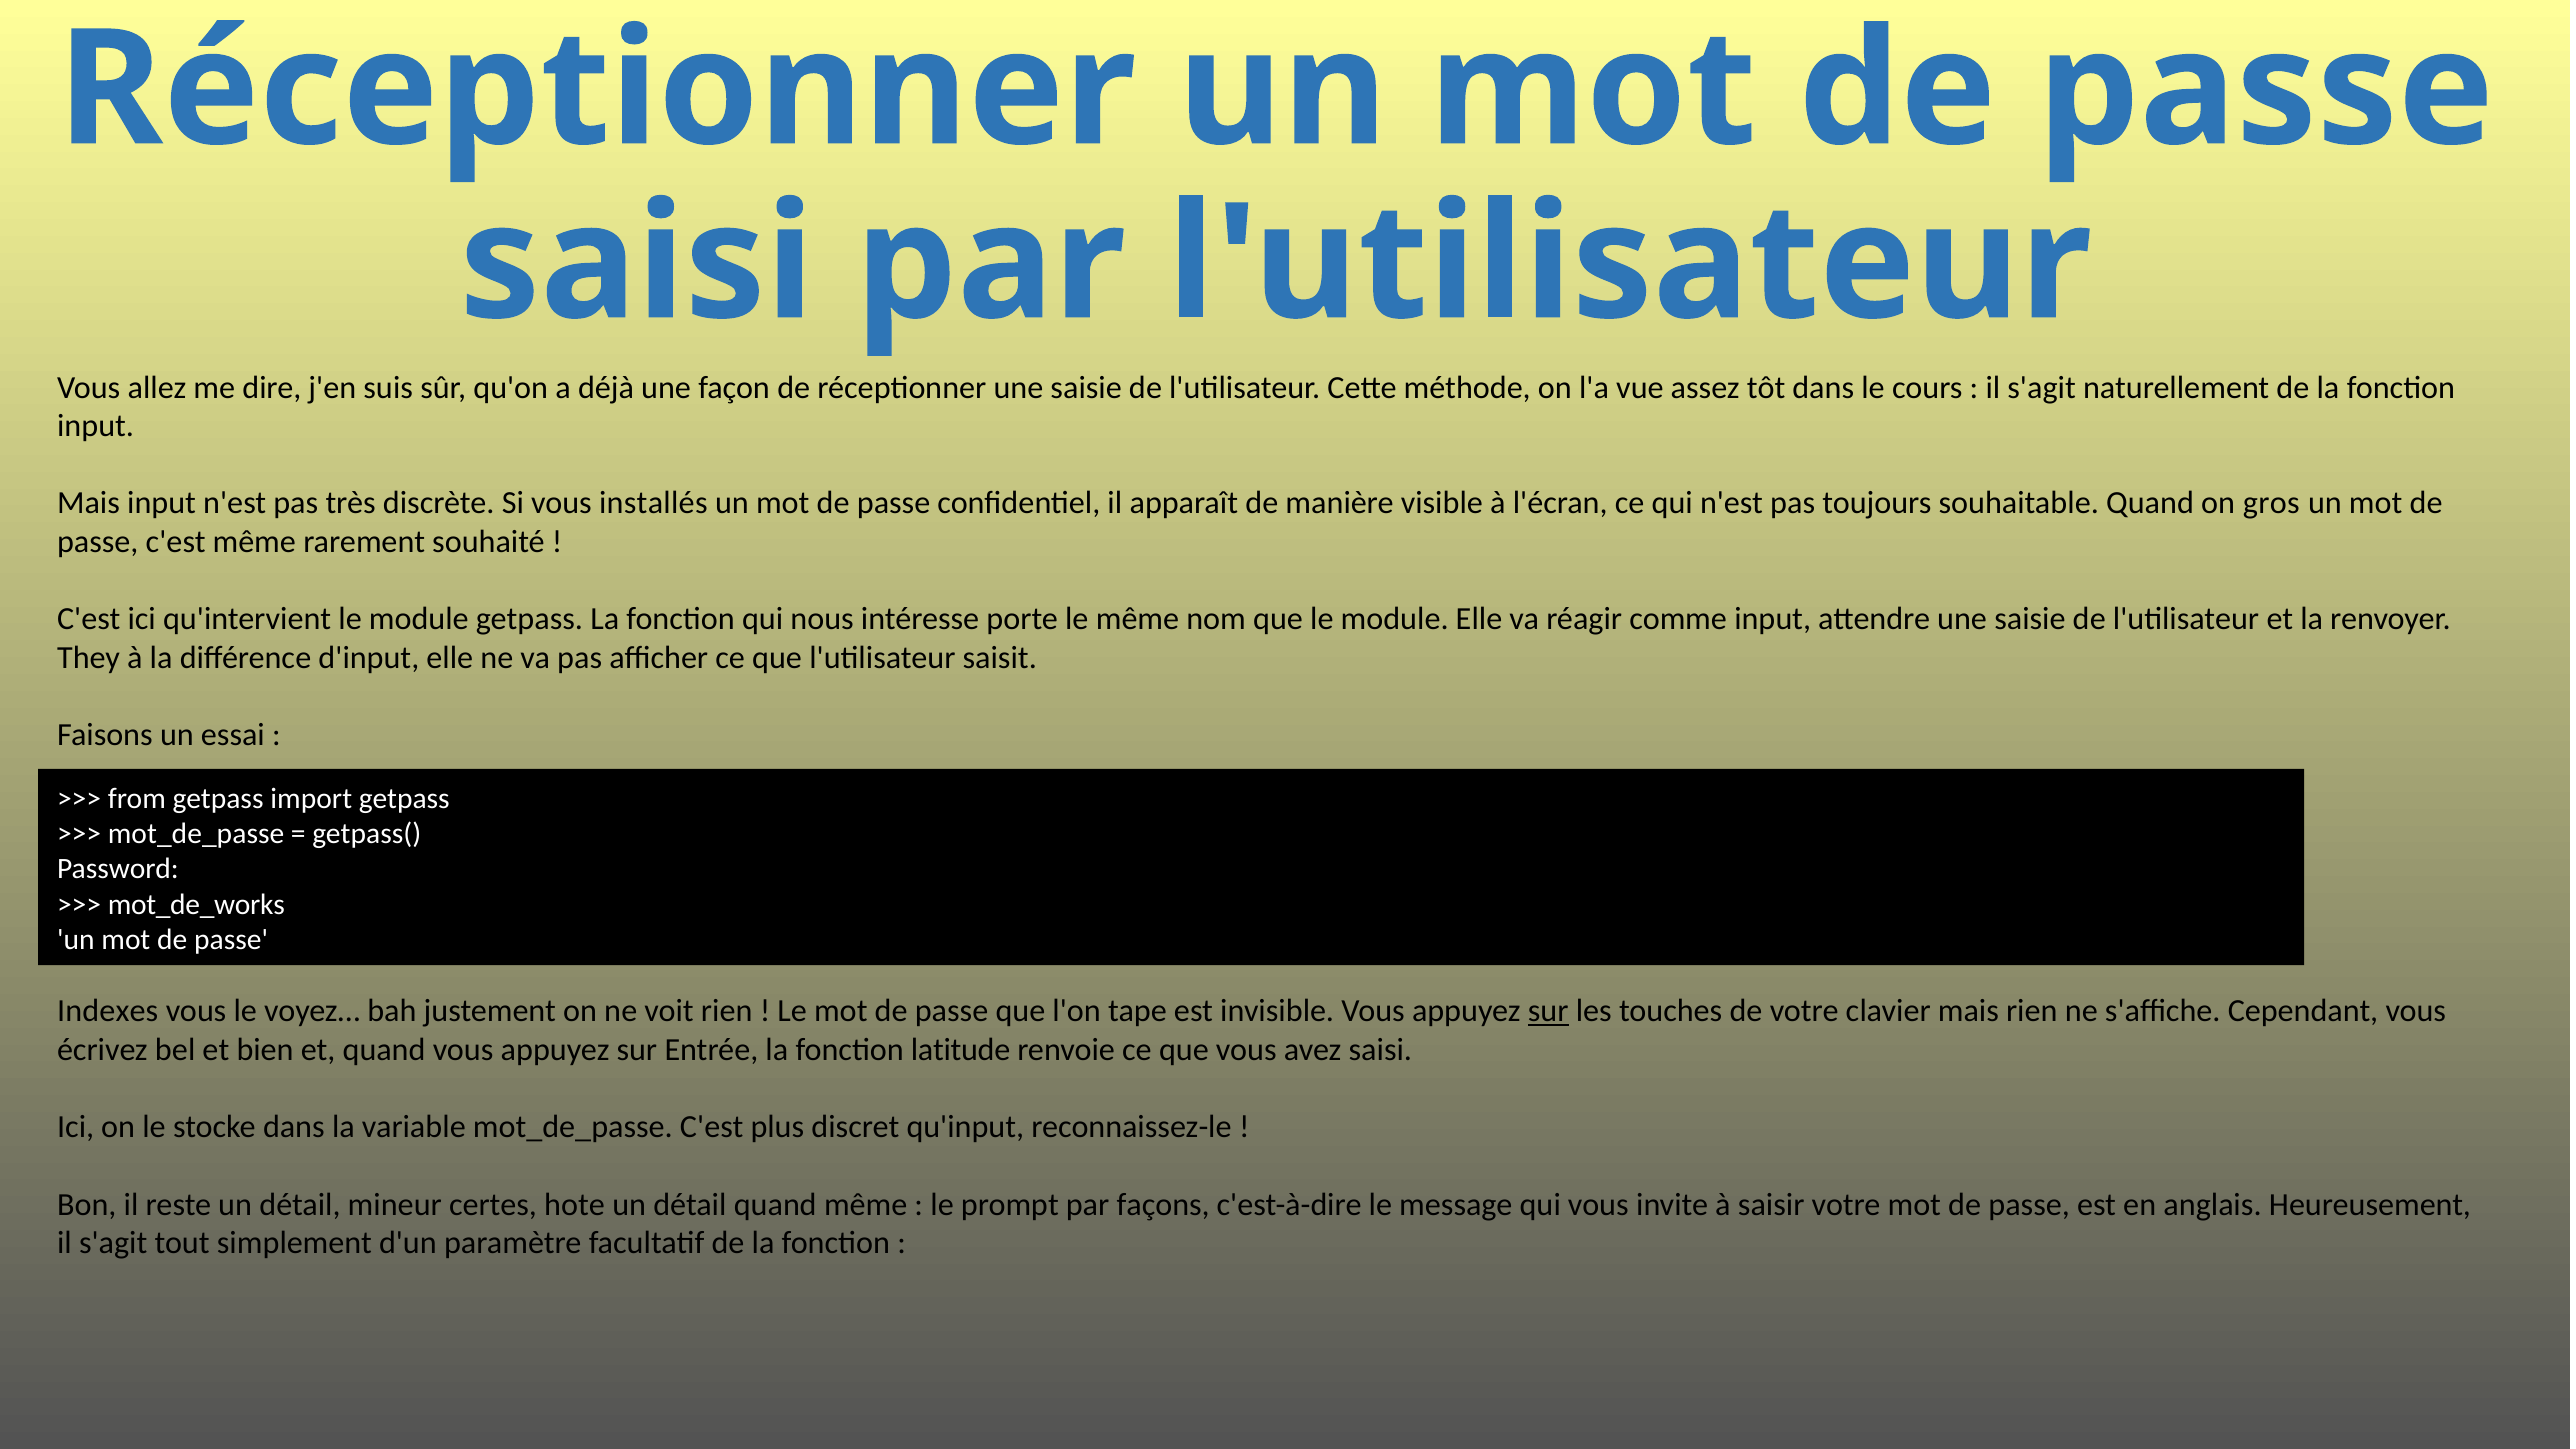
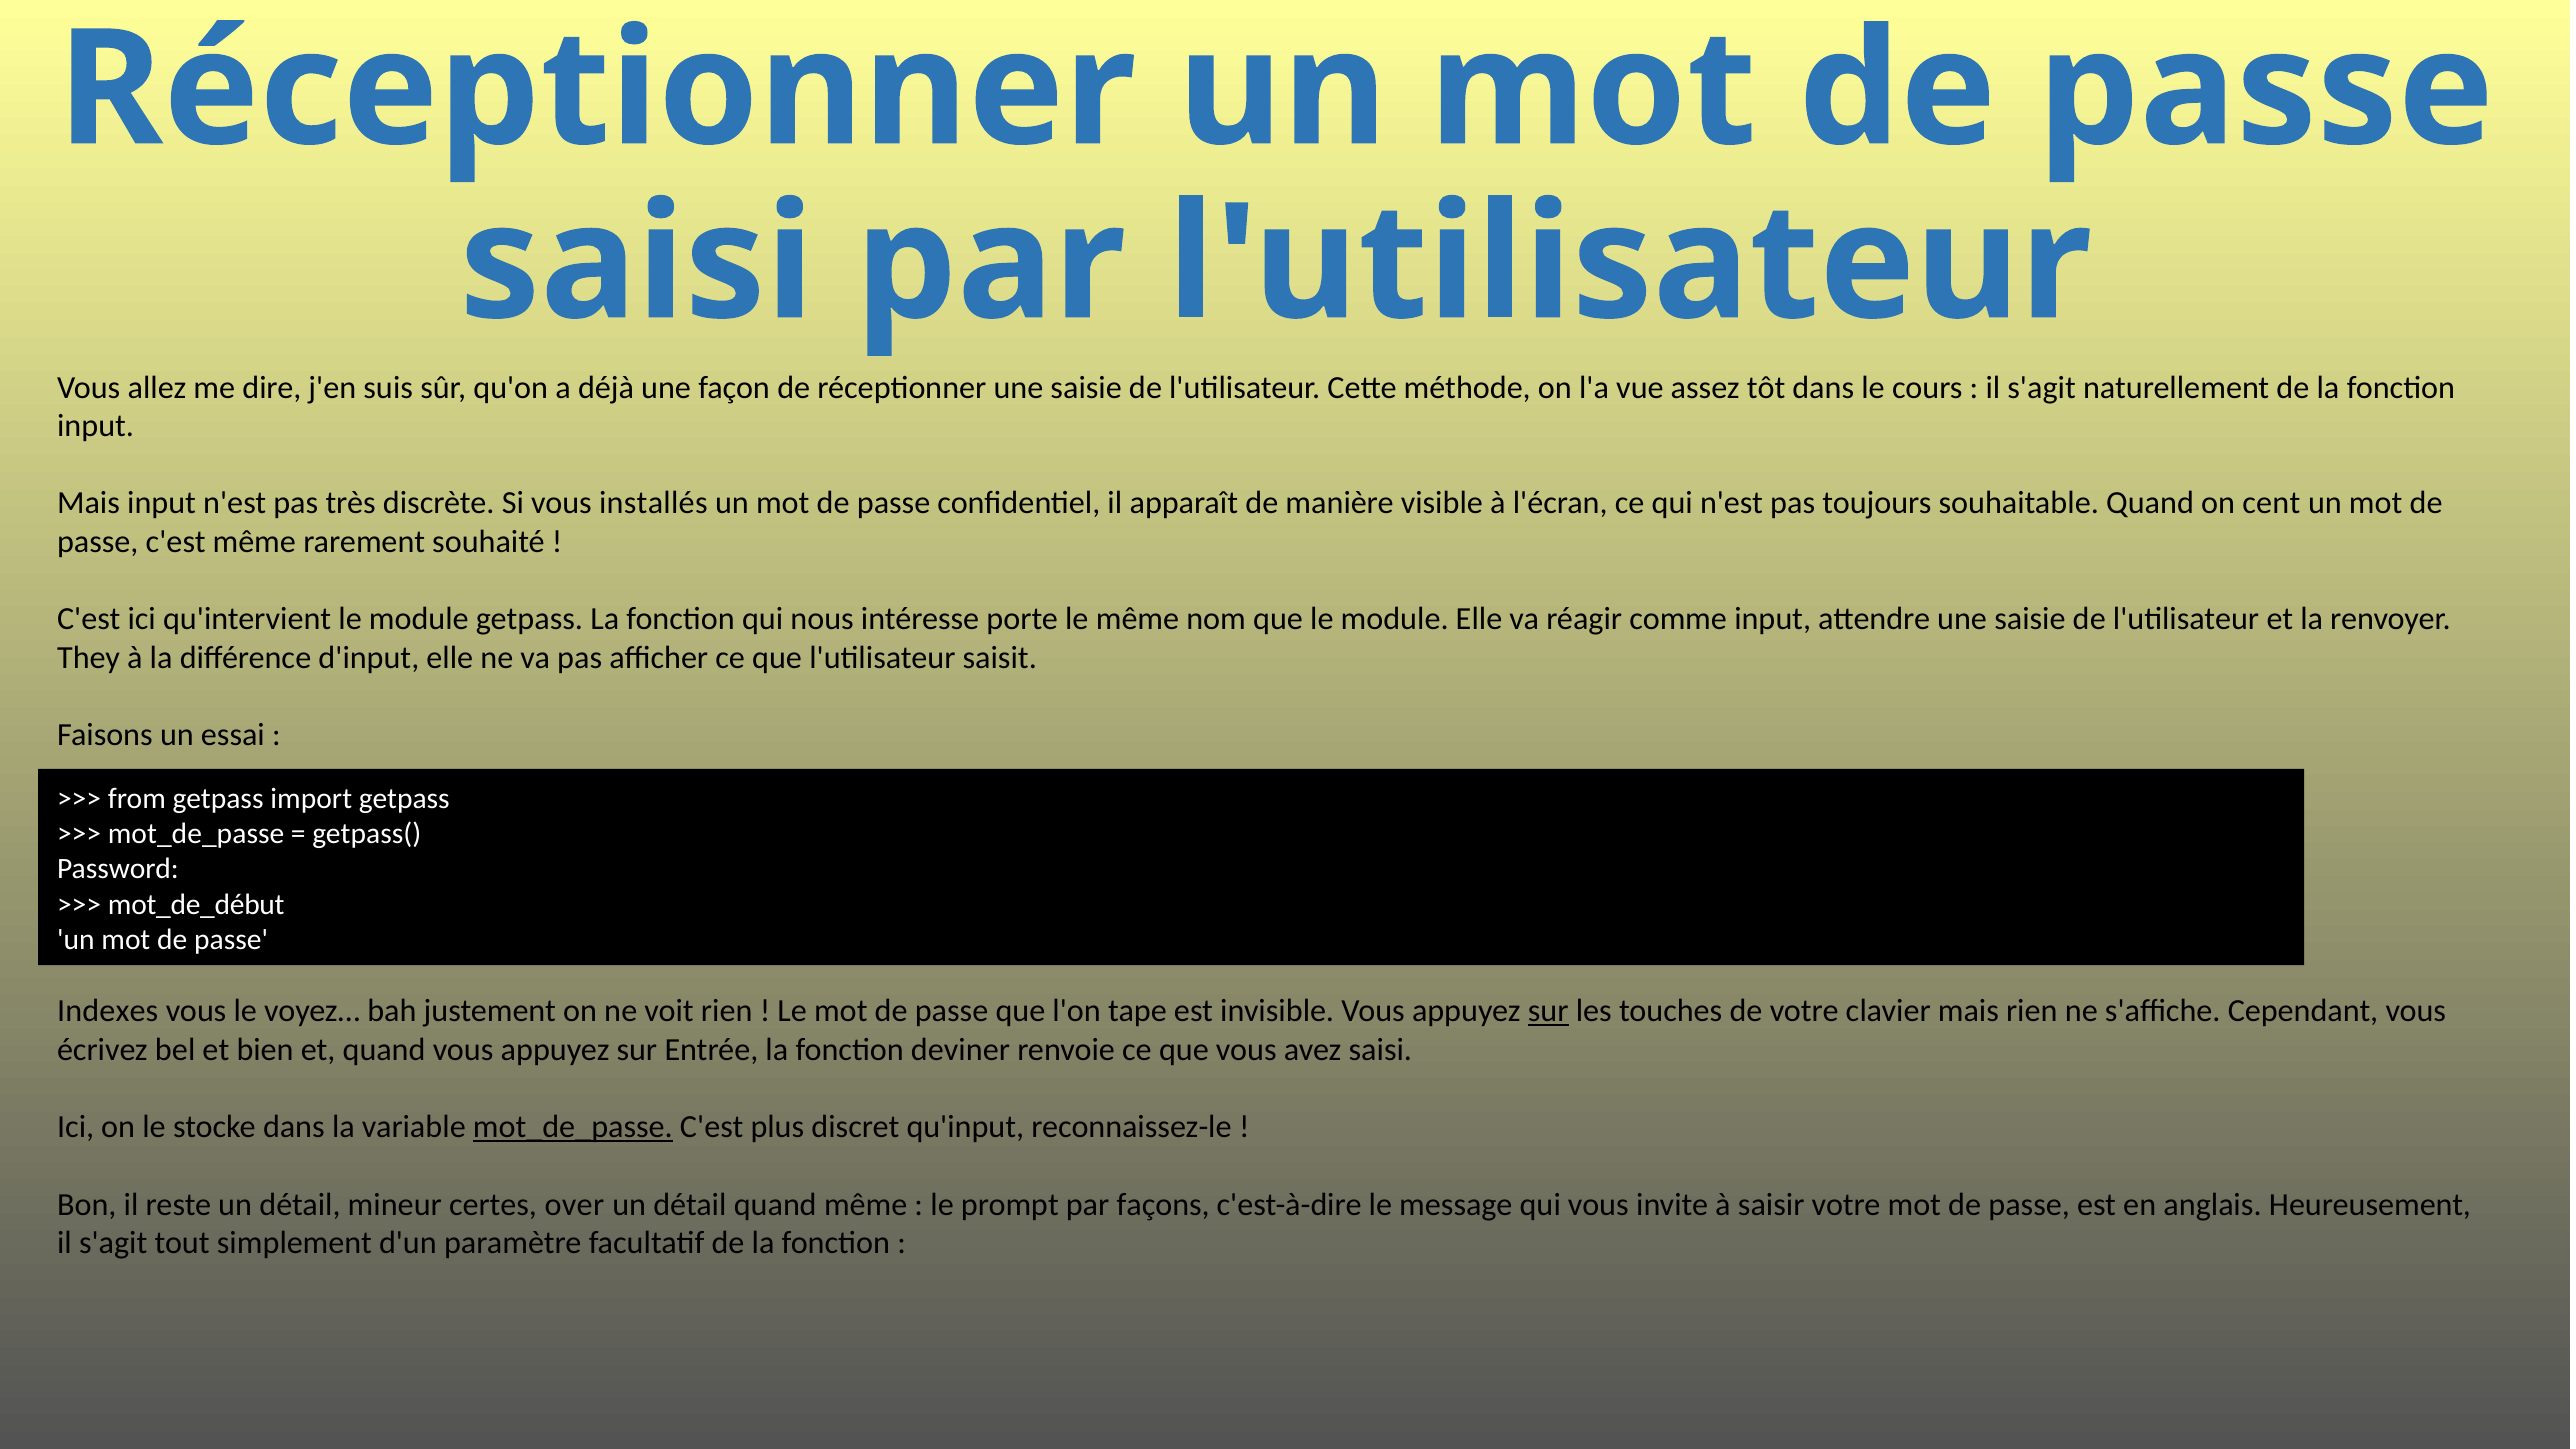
gros: gros -> cent
mot_de_works: mot_de_works -> mot_de_début
latitude: latitude -> deviner
mot_de_passe at (573, 1127) underline: none -> present
hote: hote -> over
